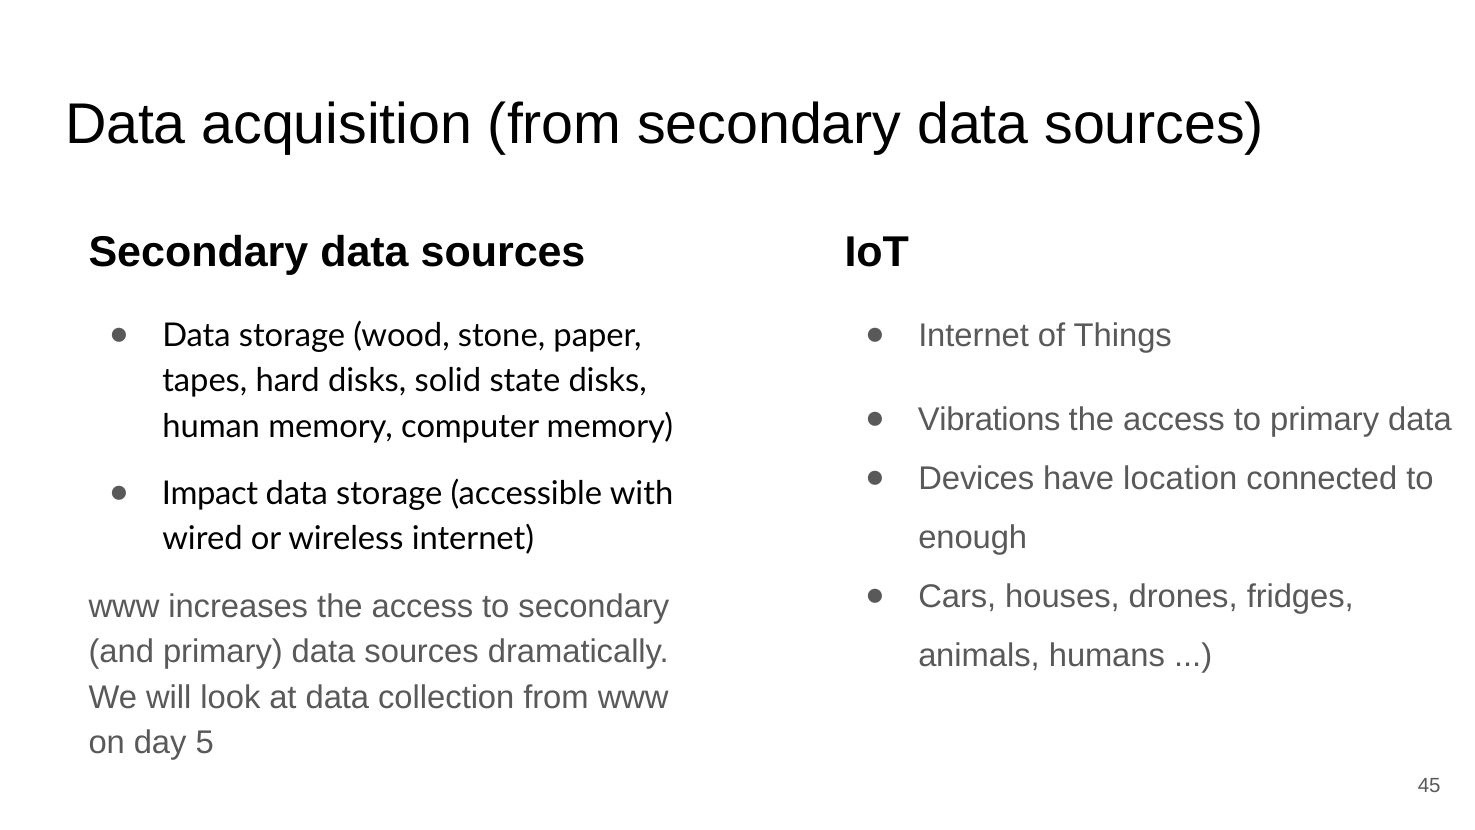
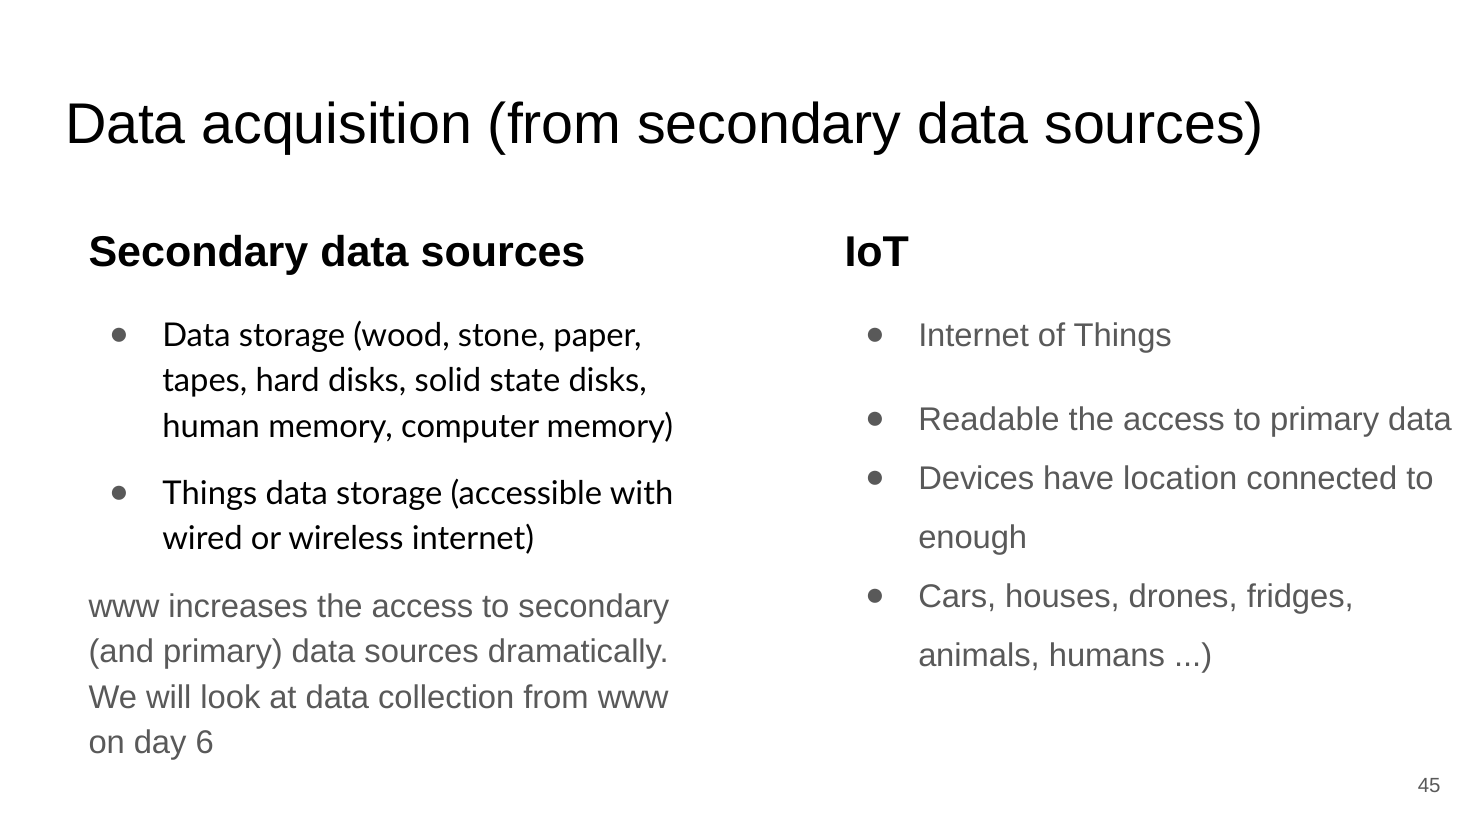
Vibrations: Vibrations -> Readable
Impact at (210, 494): Impact -> Things
5: 5 -> 6
